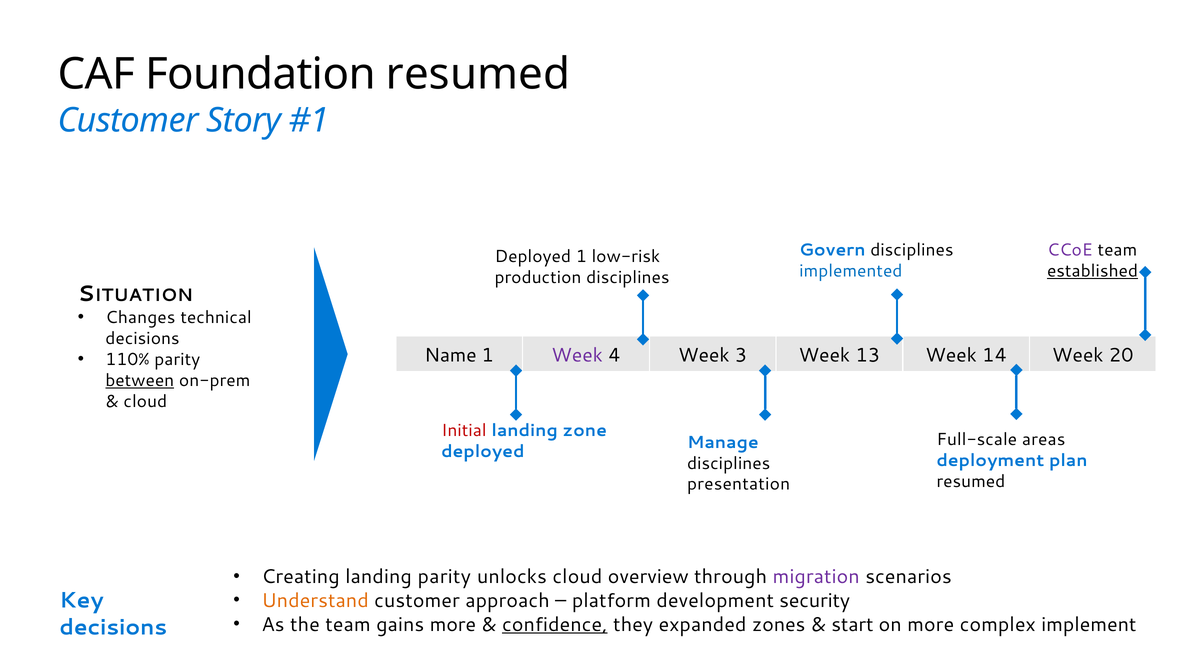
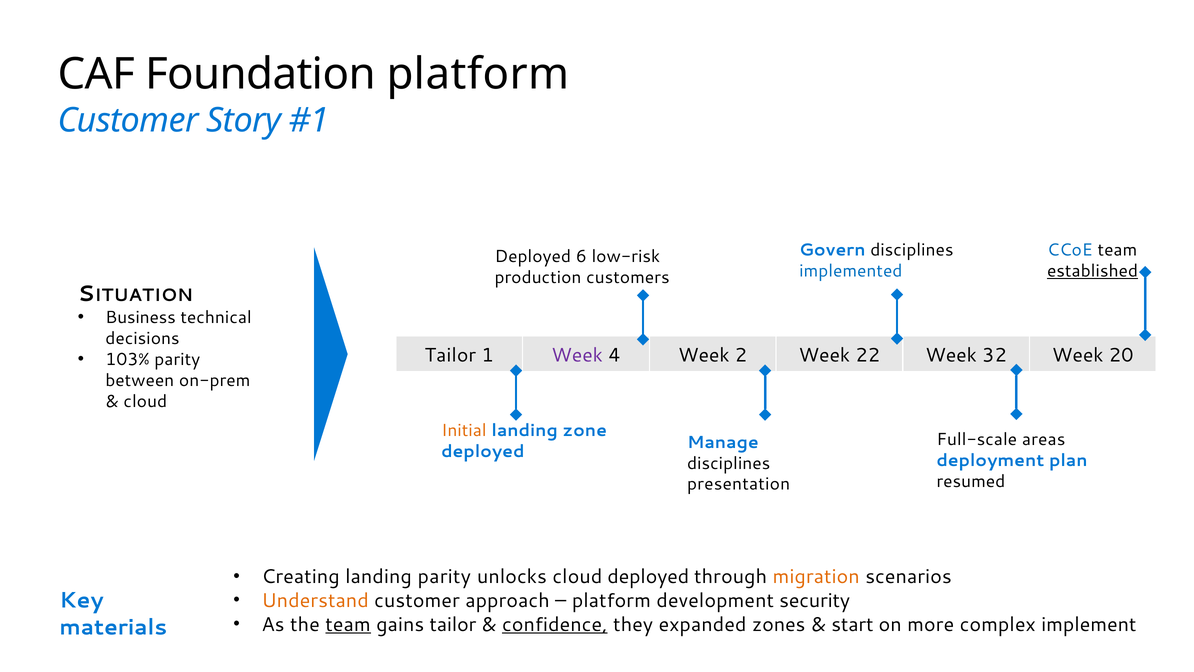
Foundation resumed: resumed -> platform
CCoE colour: purple -> blue
Deployed 1: 1 -> 6
production disciplines: disciplines -> customers
Changes: Changes -> Business
Name at (450, 355): Name -> Tailor
3: 3 -> 2
13: 13 -> 22
14: 14 -> 32
110%: 110% -> 103%
between underline: present -> none
Initial colour: red -> orange
cloud overview: overview -> deployed
migration colour: purple -> orange
team at (348, 624) underline: none -> present
gains more: more -> tailor
decisions at (113, 627): decisions -> materials
